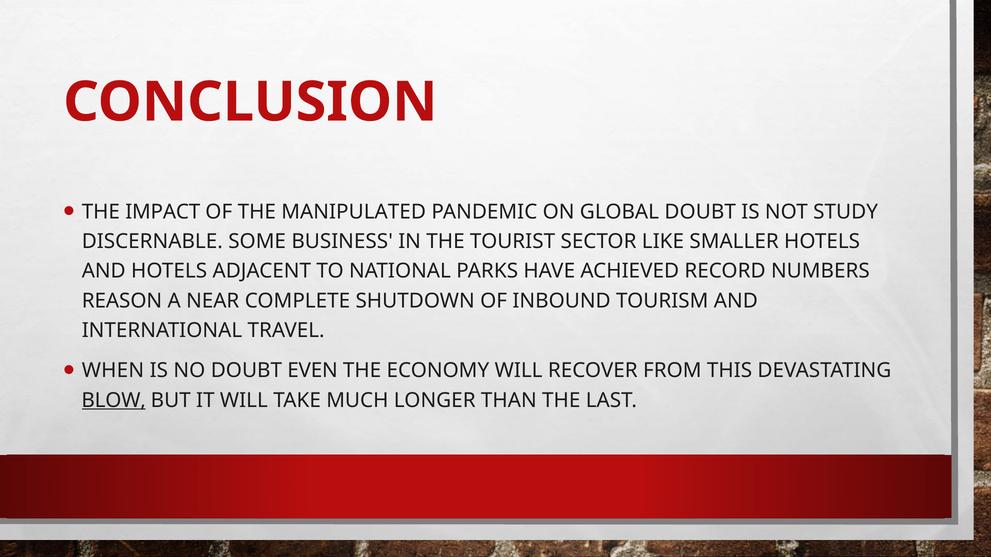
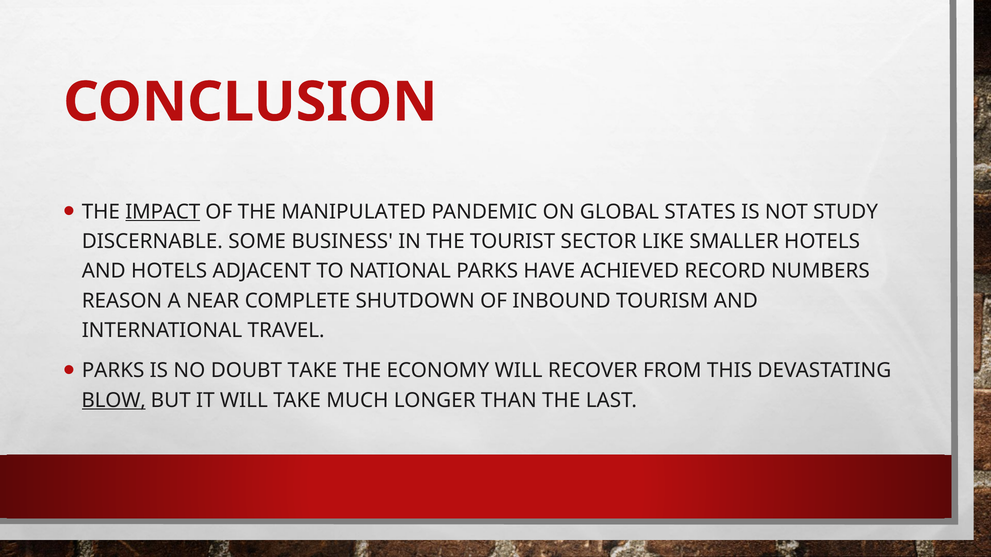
IMPACT underline: none -> present
GLOBAL DOUBT: DOUBT -> STATES
WHEN at (113, 371): WHEN -> PARKS
DOUBT EVEN: EVEN -> TAKE
